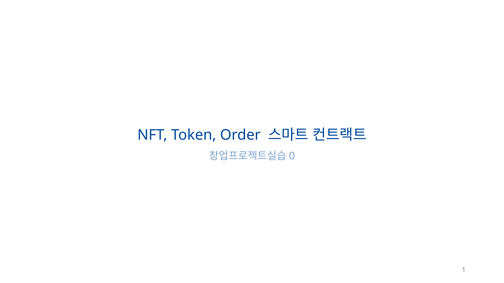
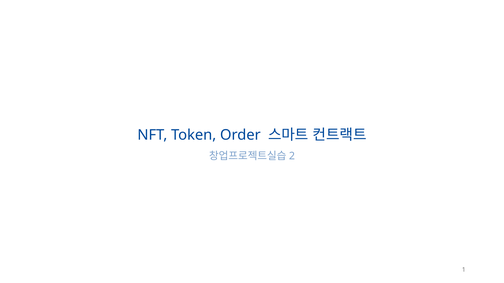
0: 0 -> 2
